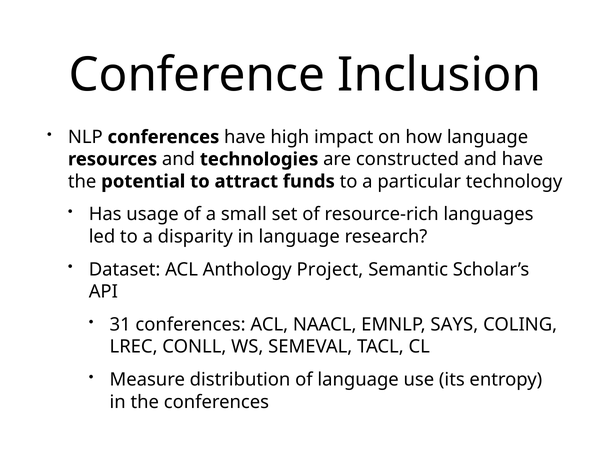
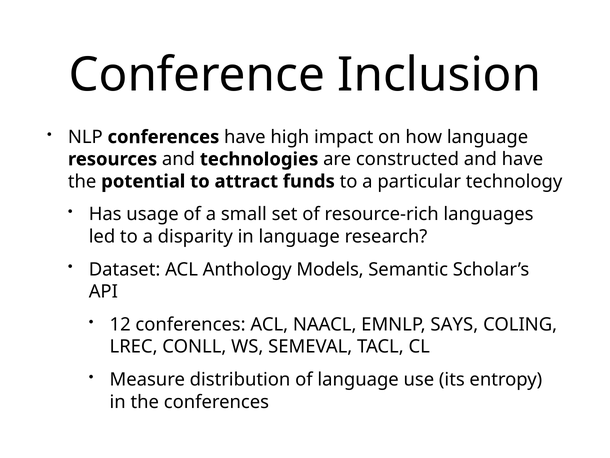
Project: Project -> Models
31: 31 -> 12
